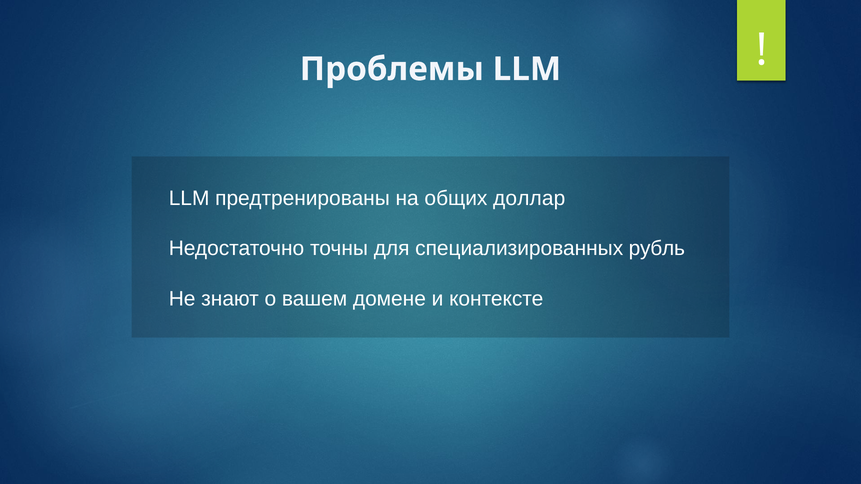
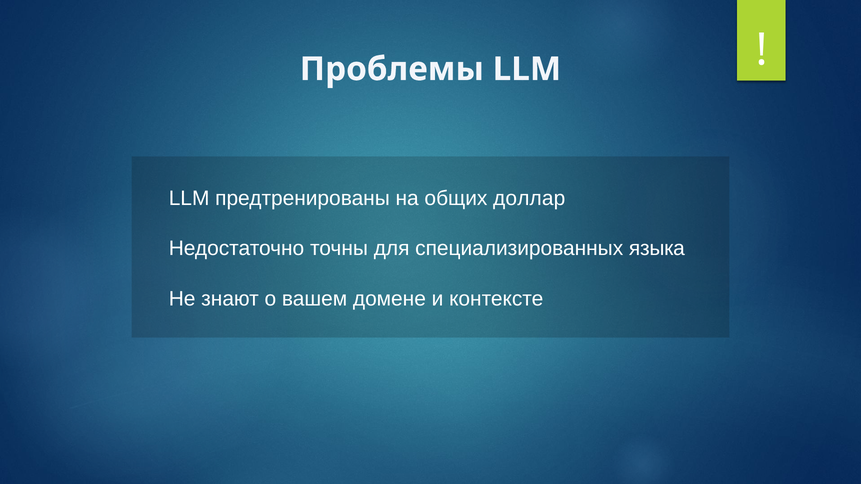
рубль: рубль -> языка
